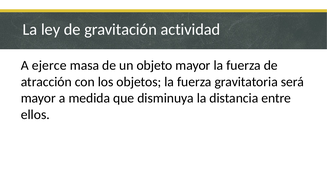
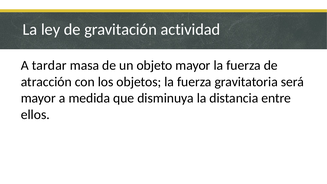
ejerce: ejerce -> tardar
